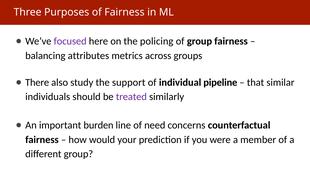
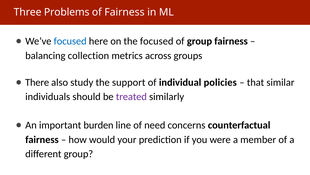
Purposes: Purposes -> Problems
focused at (70, 41) colour: purple -> blue
the policing: policing -> focused
attributes: attributes -> collection
pipeline: pipeline -> policies
